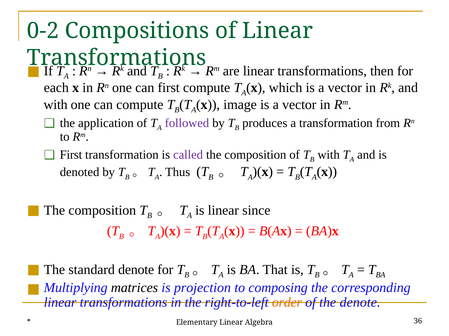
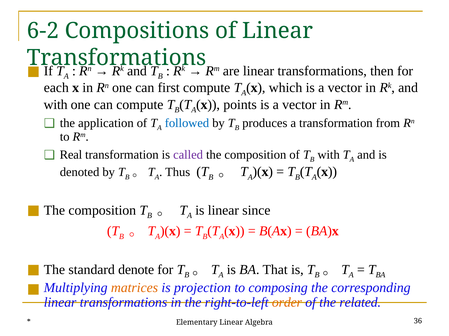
0-2: 0-2 -> 6-2
image: image -> points
followed colour: purple -> blue
First at (71, 155): First -> Real
matrices colour: black -> orange
the denote: denote -> related
